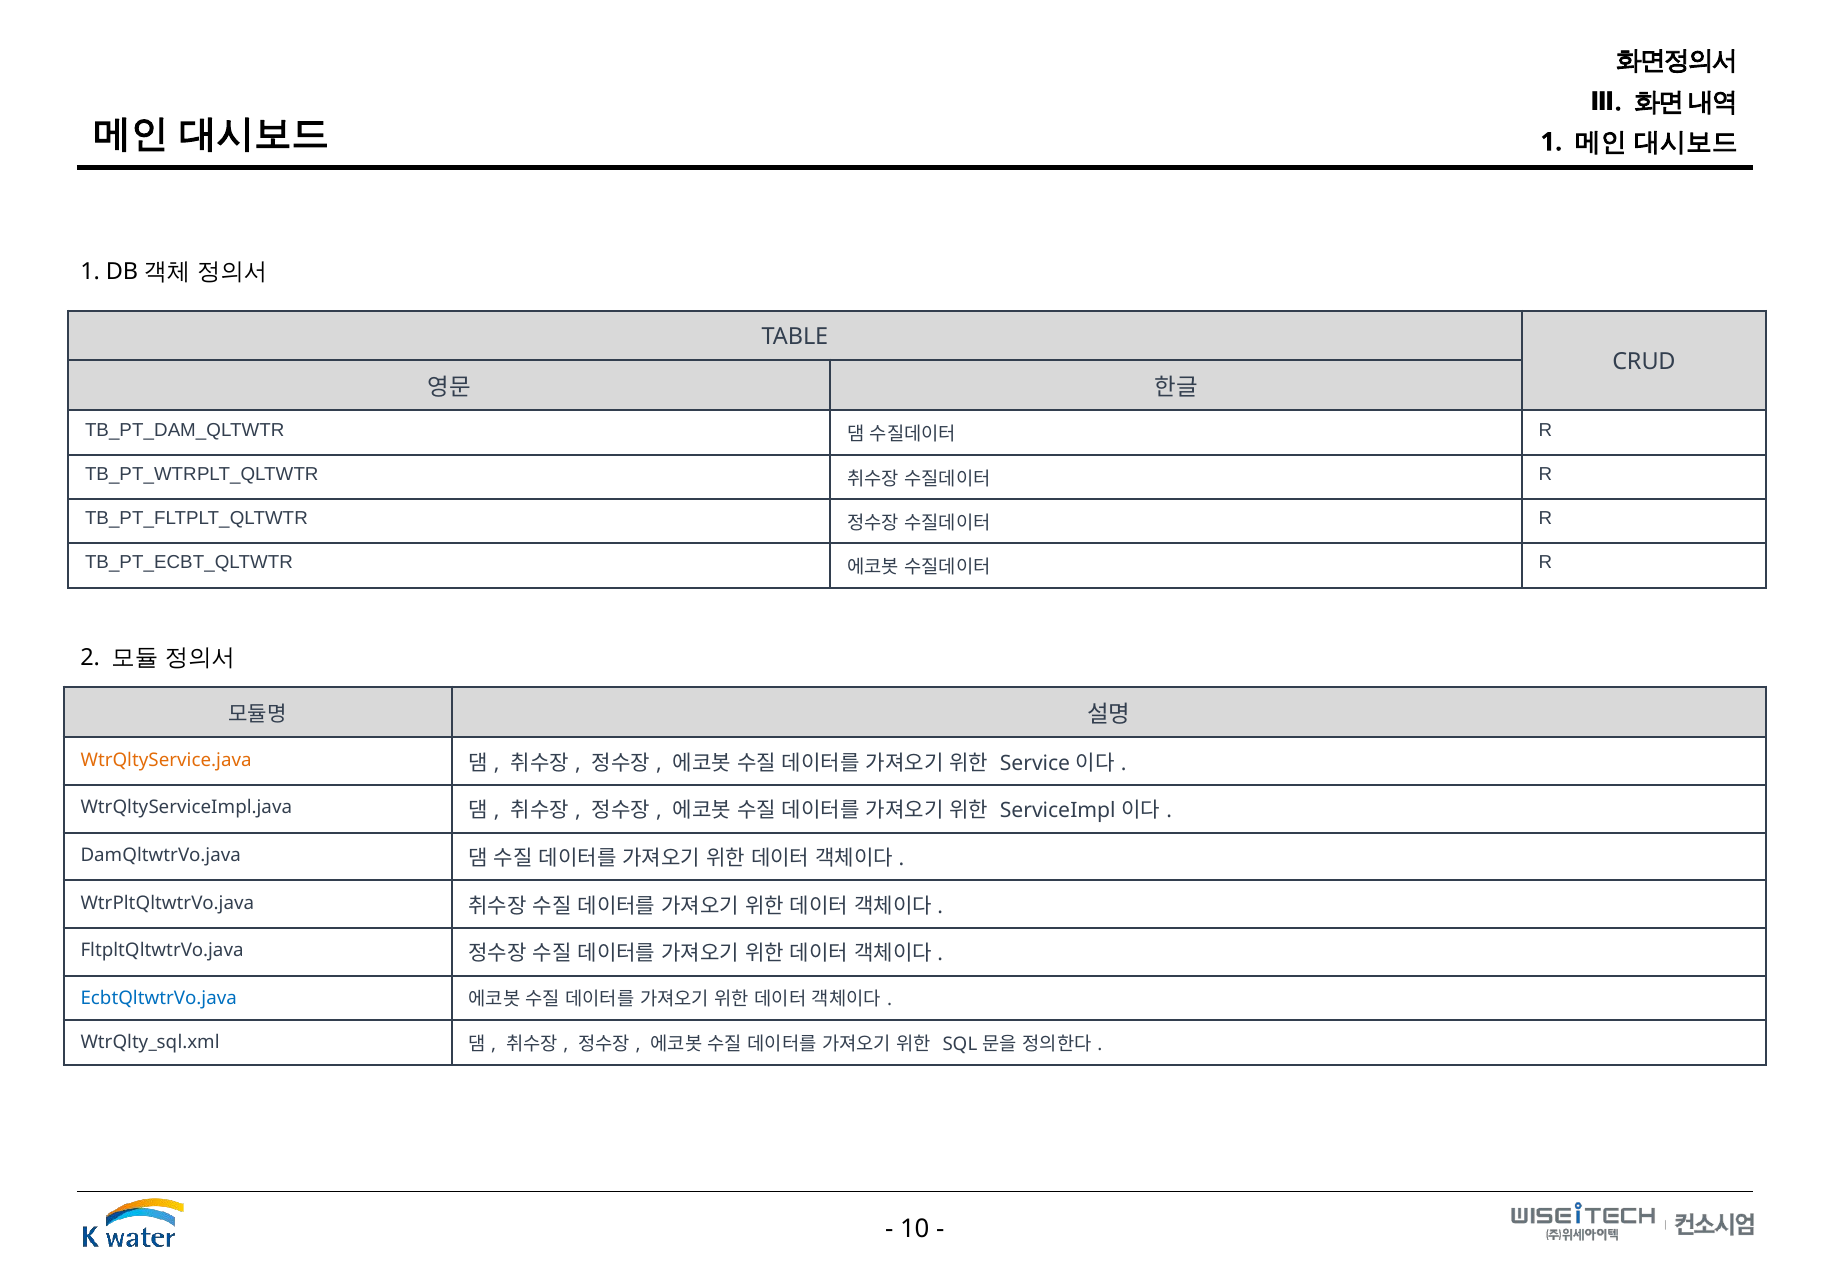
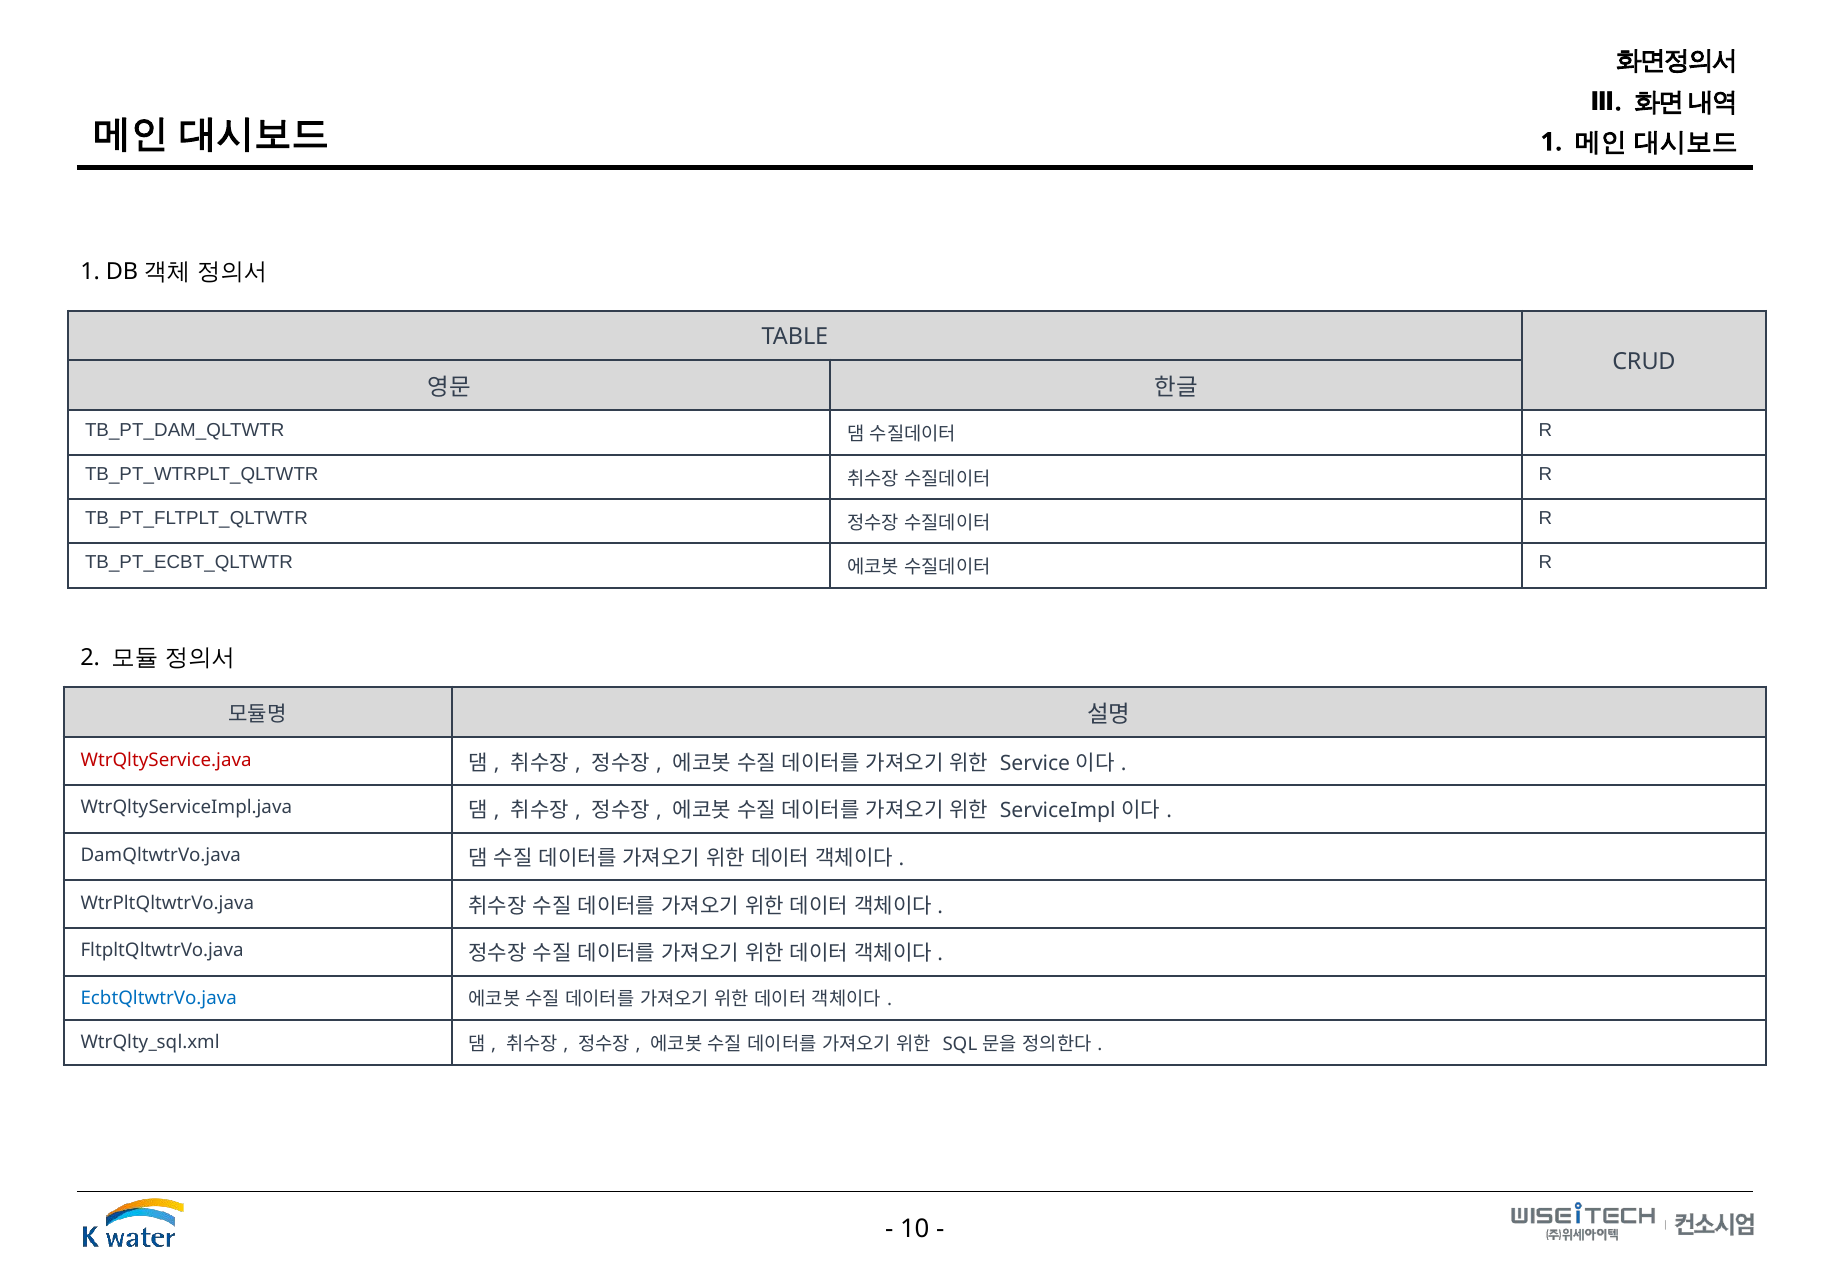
WtrQltyService.java colour: orange -> red
